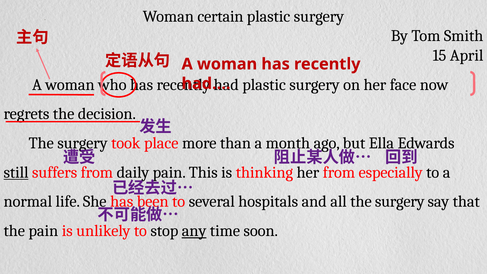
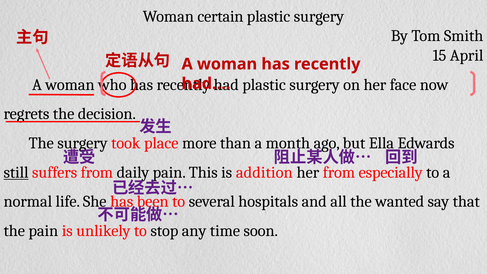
thinking: thinking -> addition
all the surgery: surgery -> wanted
any underline: present -> none
